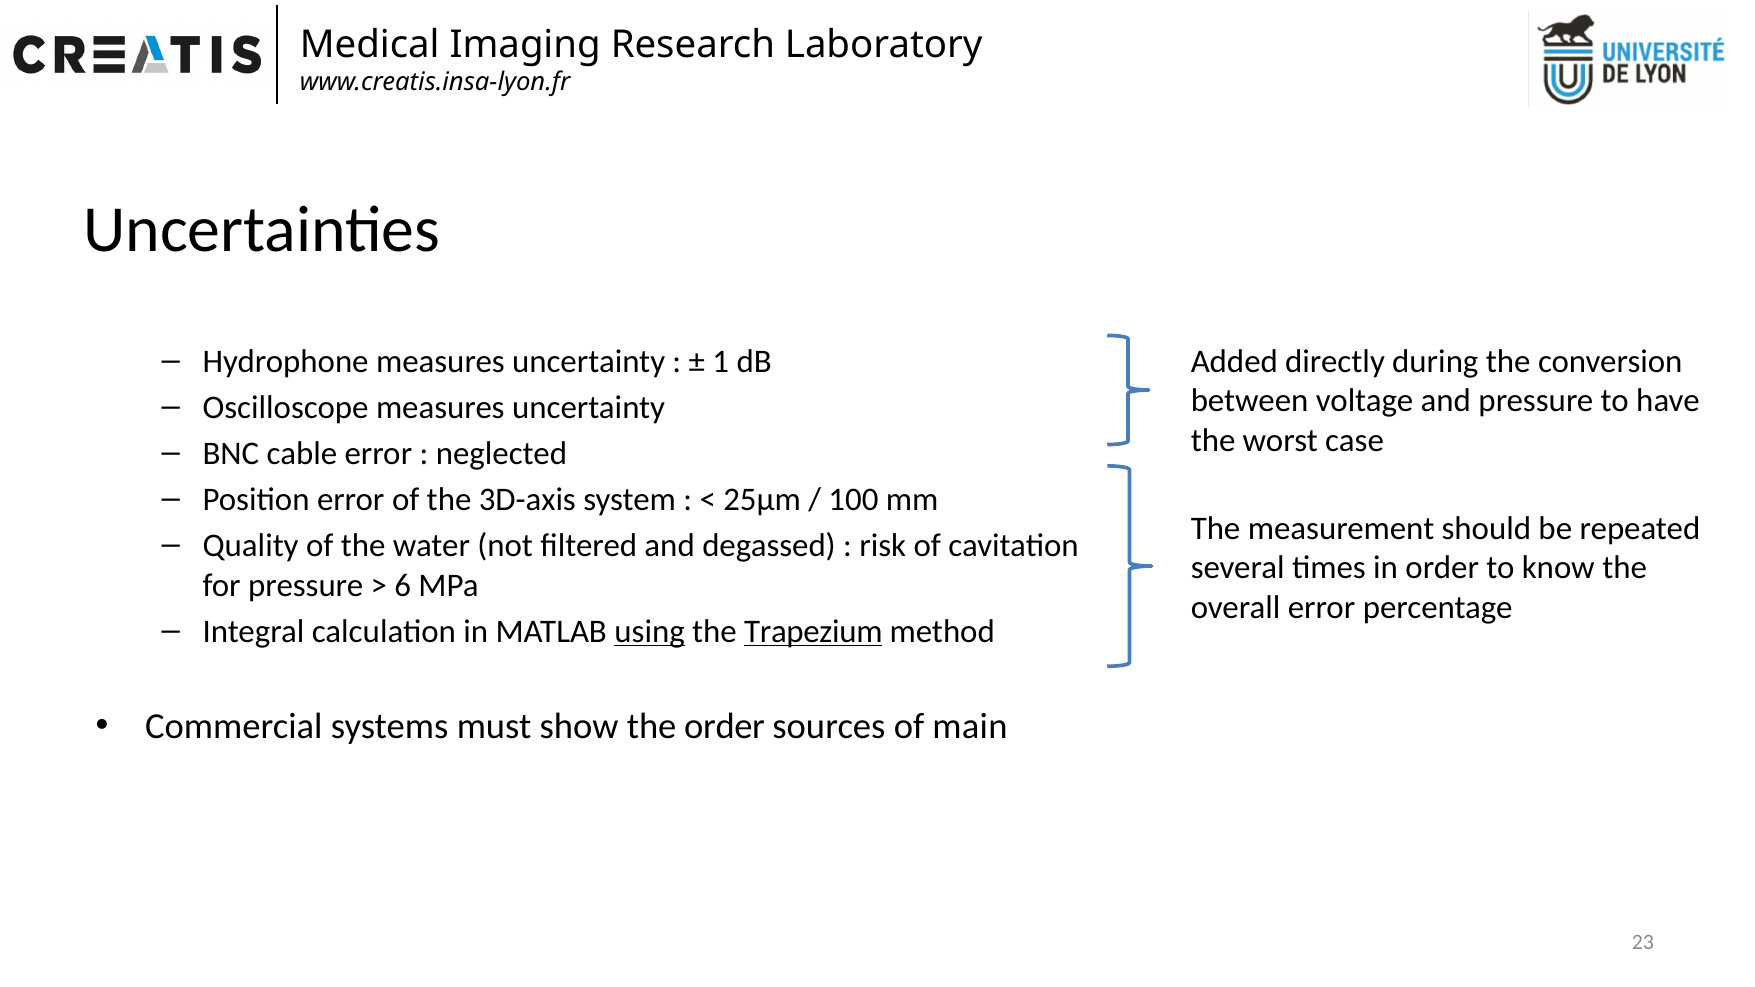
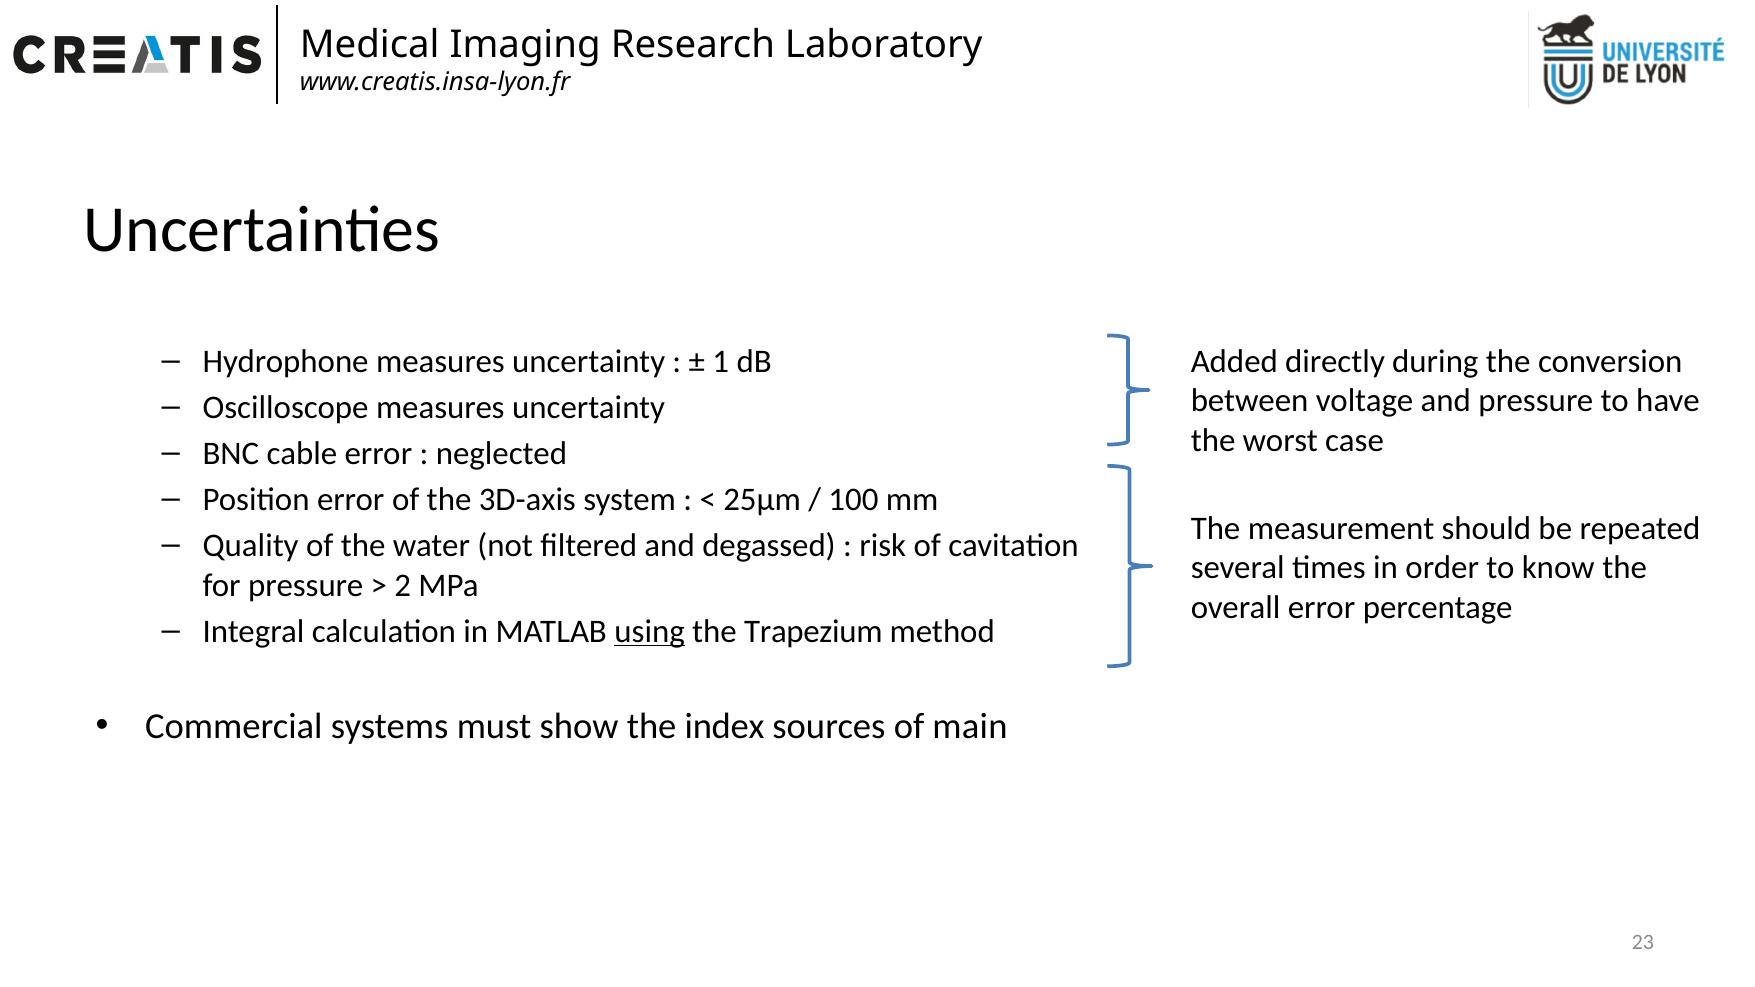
6: 6 -> 2
Trapezium underline: present -> none
the order: order -> index
